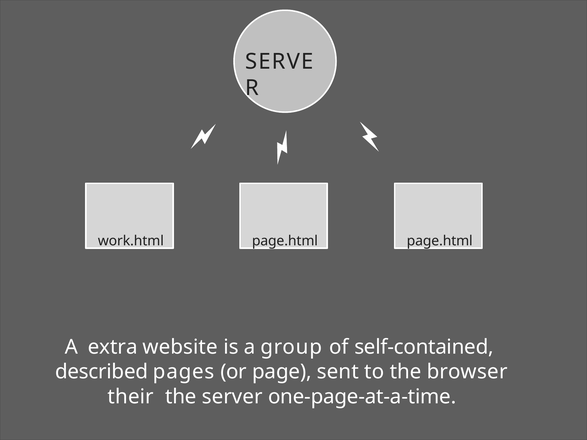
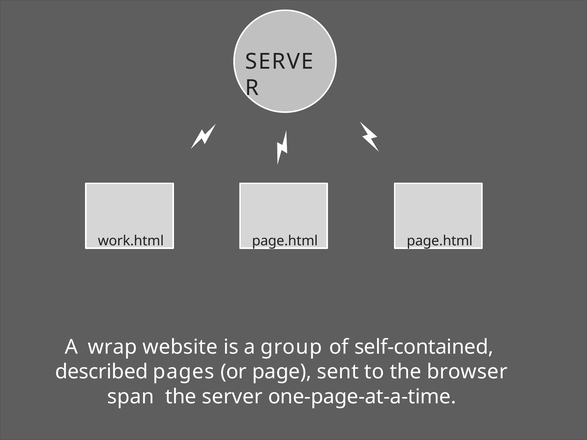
extra: extra -> wrap
their: their -> span
